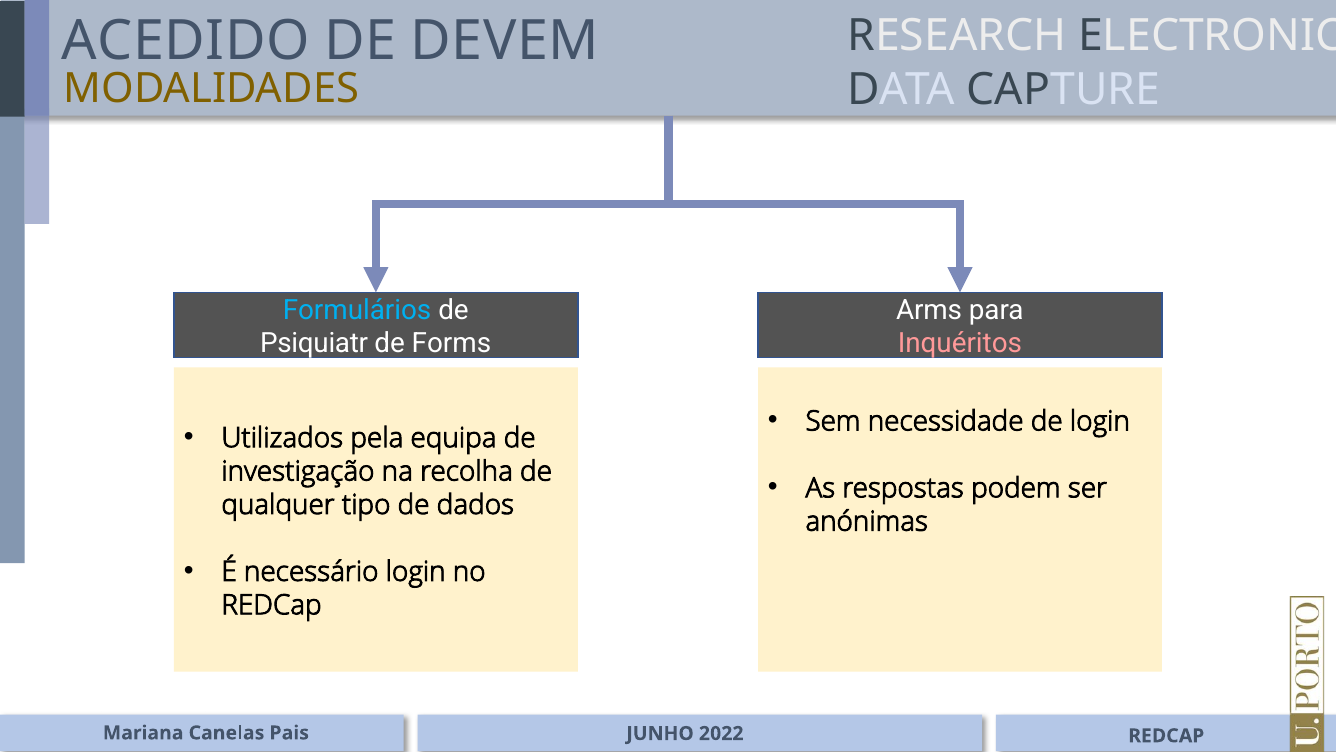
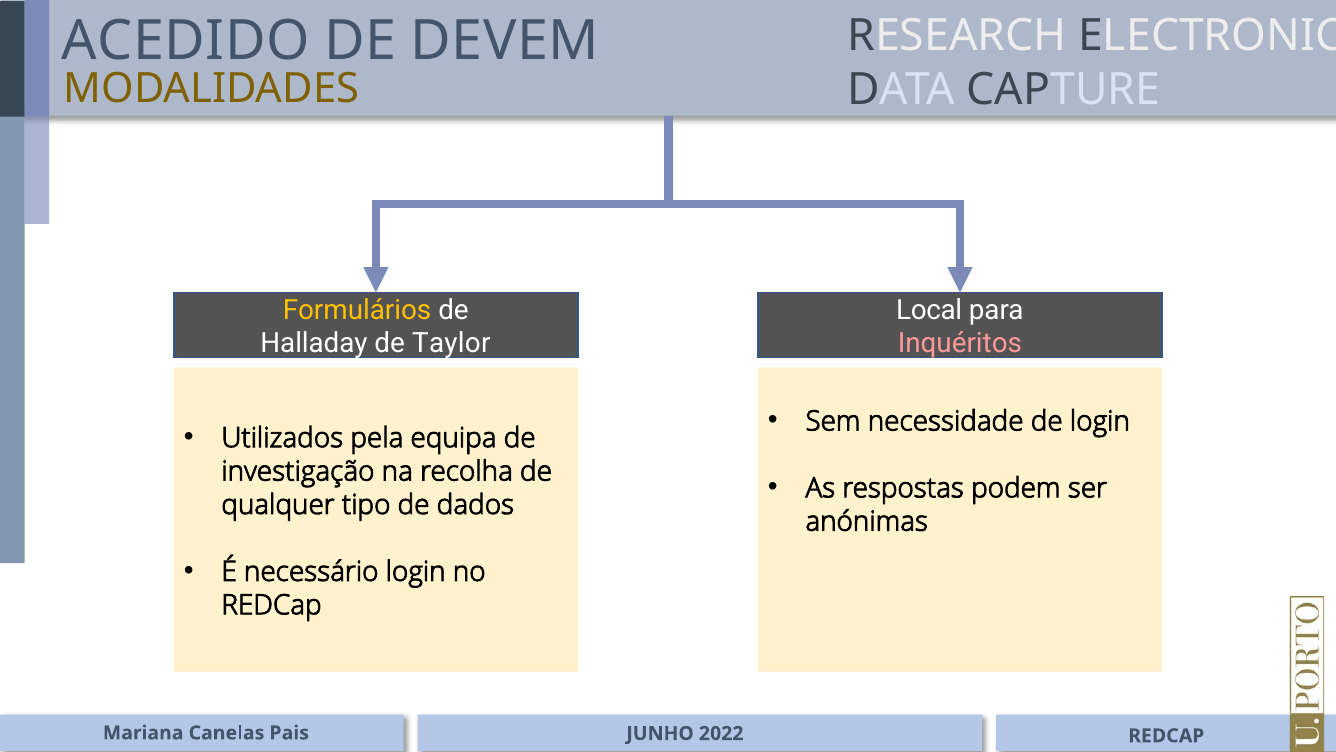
Formulários colour: light blue -> yellow
Arms: Arms -> Local
Psiquiatr: Psiquiatr -> Halladay
Forms: Forms -> Taylor
